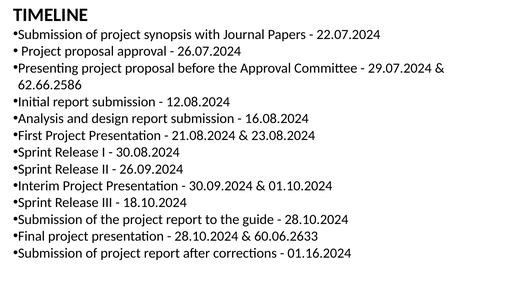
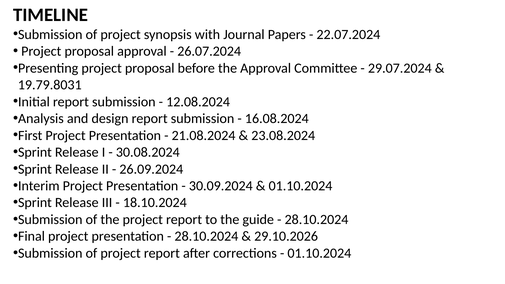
62.66.2586: 62.66.2586 -> 19.79.8031
60.06.2633: 60.06.2633 -> 29.10.2026
01.16.2024 at (319, 253): 01.16.2024 -> 01.10.2024
